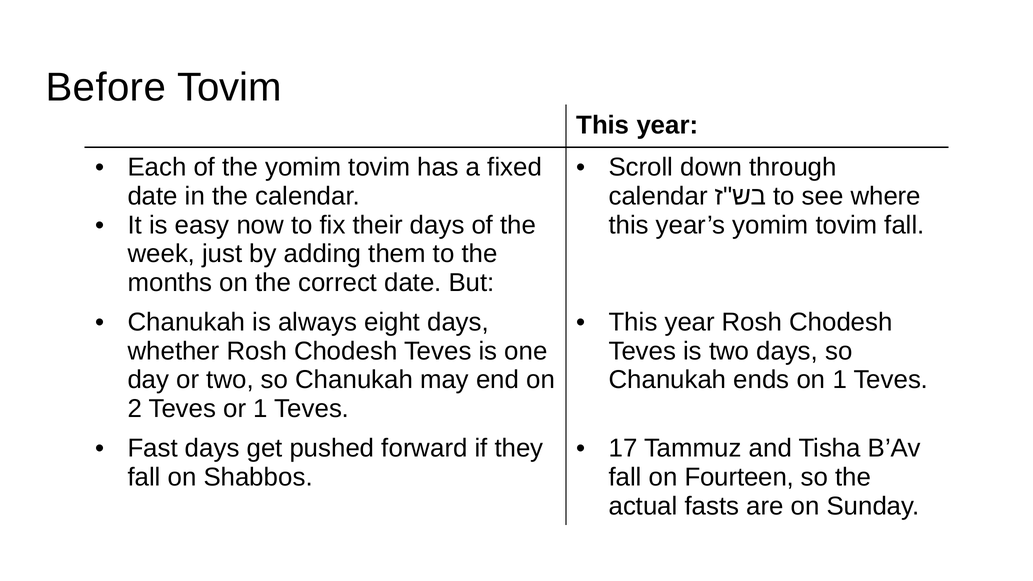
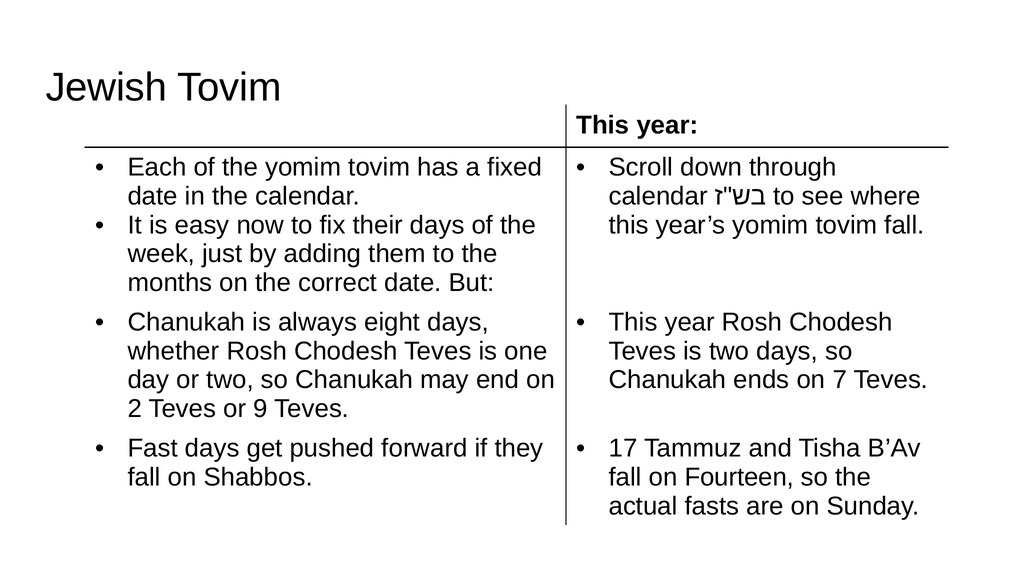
Before: Before -> Jewish
on 1: 1 -> 7
or 1: 1 -> 9
